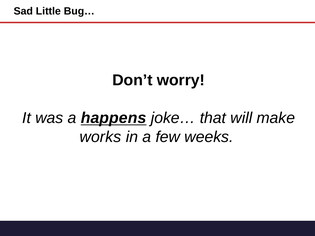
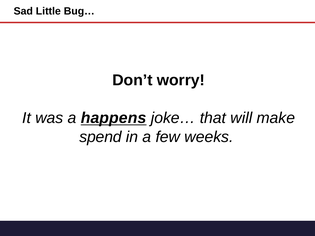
works: works -> spend
